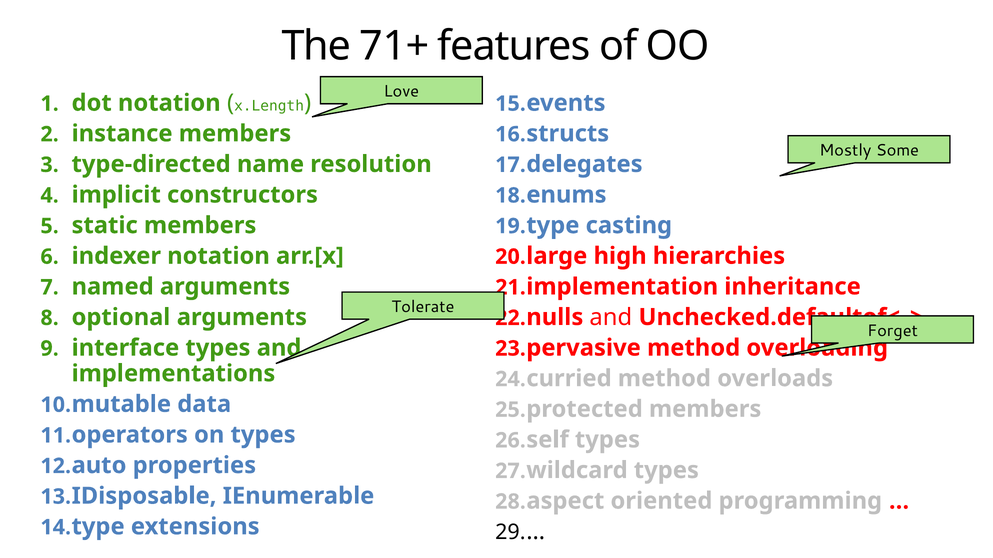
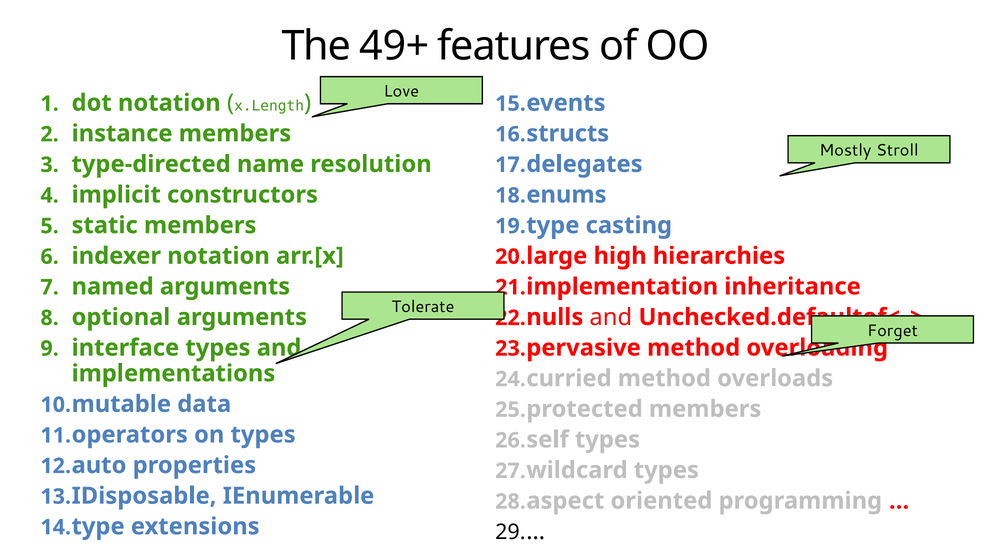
71+: 71+ -> 49+
Some: Some -> Stroll
